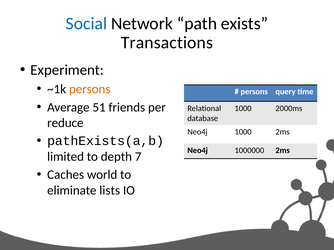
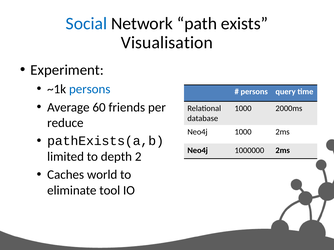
Transactions: Transactions -> Visualisation
persons at (90, 89) colour: orange -> blue
51: 51 -> 60
7: 7 -> 2
lists: lists -> tool
